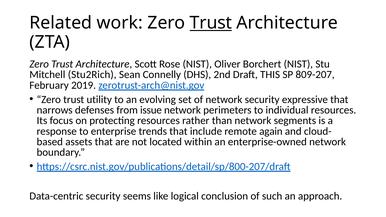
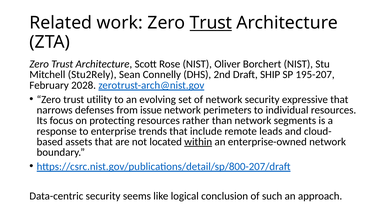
Stu2Rich: Stu2Rich -> Stu2Rely
THIS: THIS -> SHIP
809-207: 809-207 -> 195-207
2019: 2019 -> 2028
again: again -> leads
within underline: none -> present
